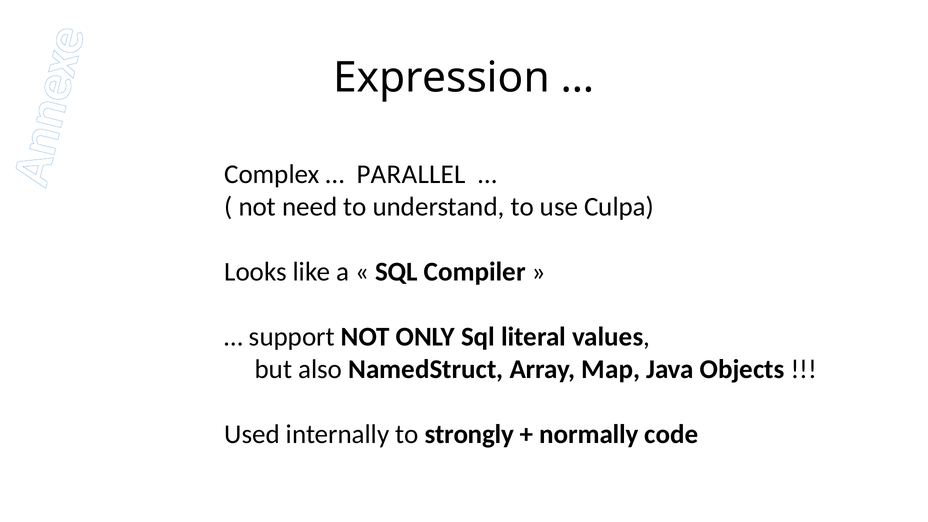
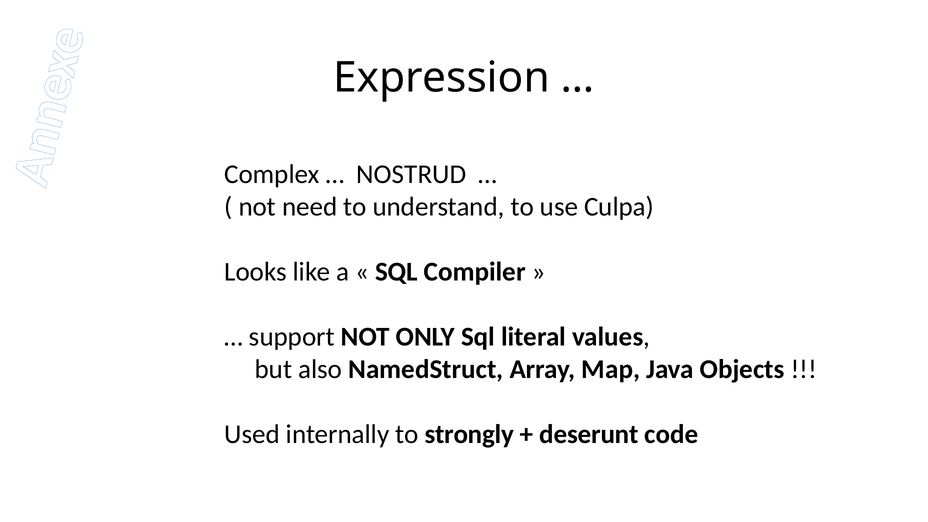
PARALLEL: PARALLEL -> NOSTRUD
normally: normally -> deserunt
